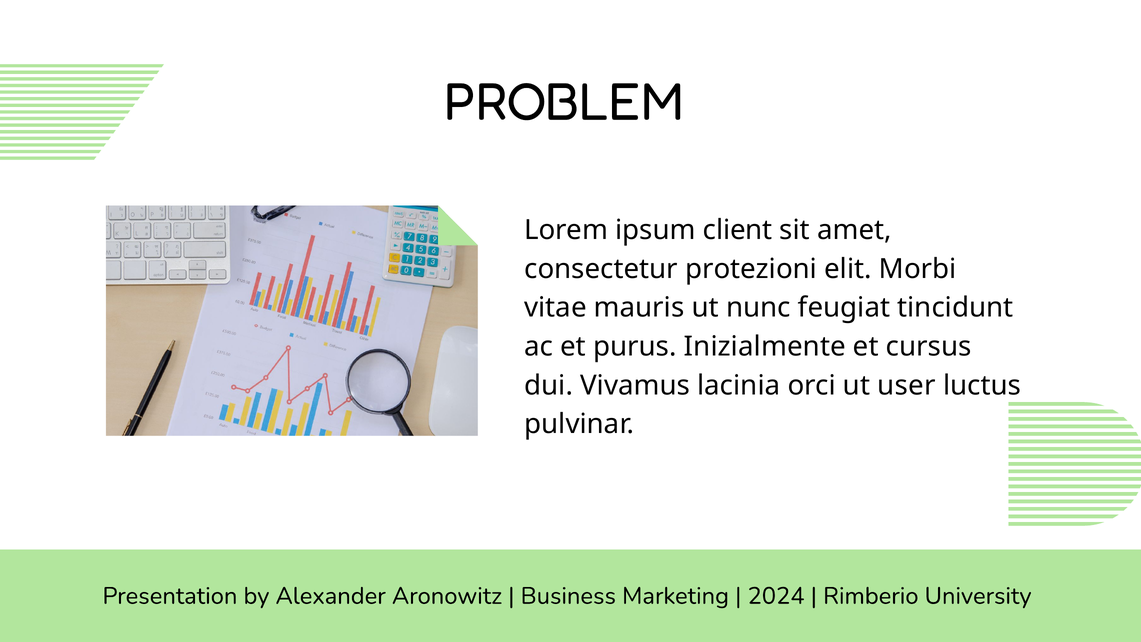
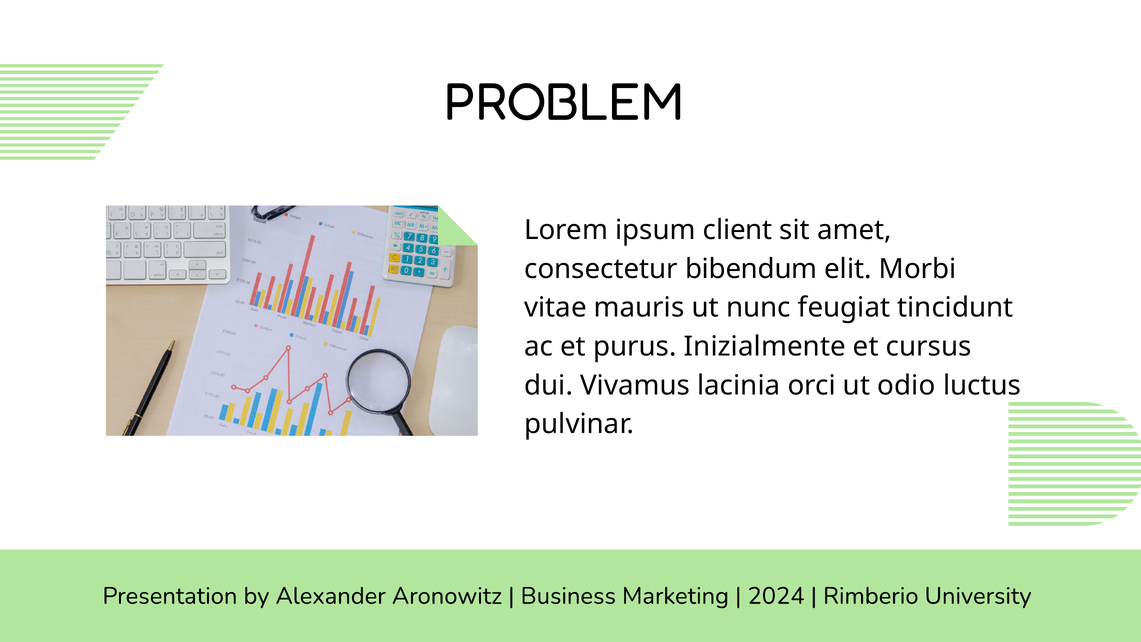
protezioni: protezioni -> bibendum
user: user -> odio
